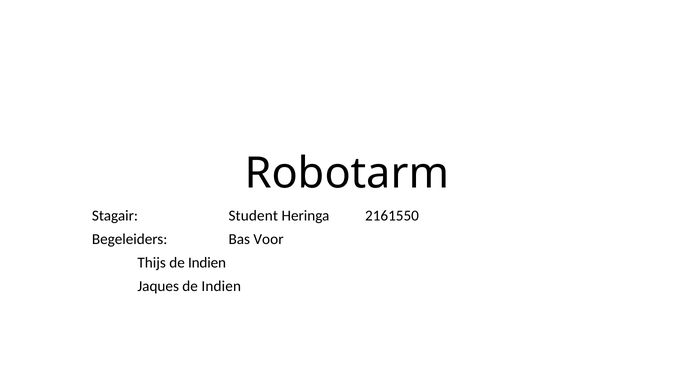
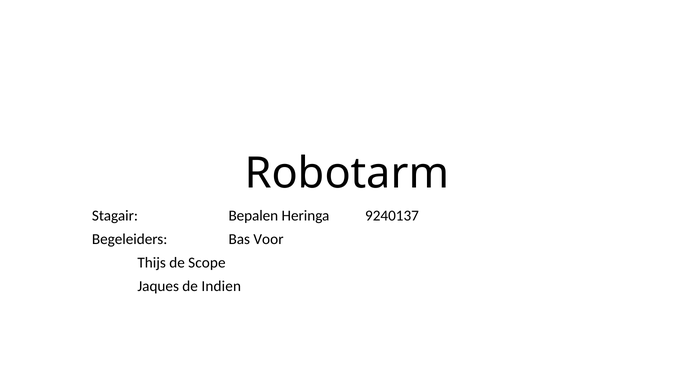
Student: Student -> Bepalen
2161550: 2161550 -> 9240137
Thijs de Indien: Indien -> Scope
